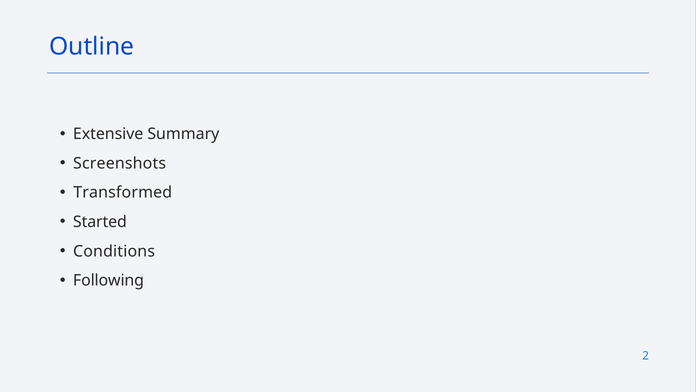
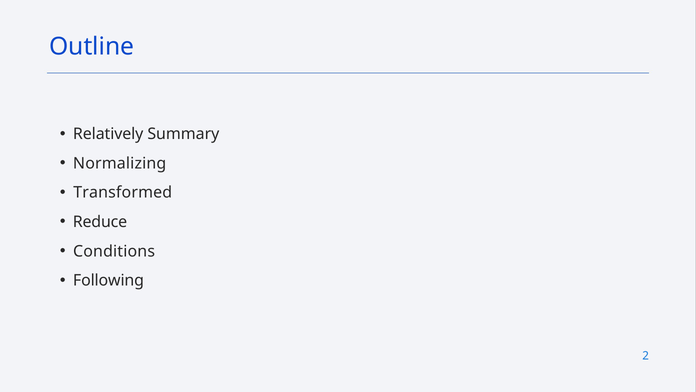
Extensive: Extensive -> Relatively
Screenshots: Screenshots -> Normalizing
Started: Started -> Reduce
